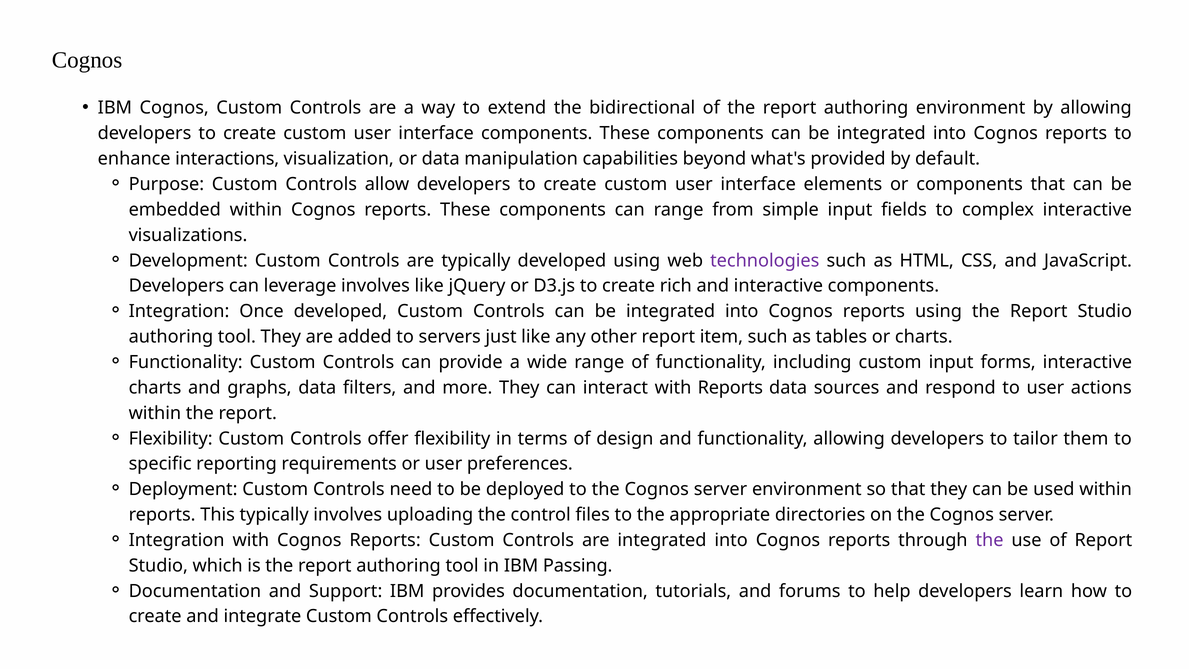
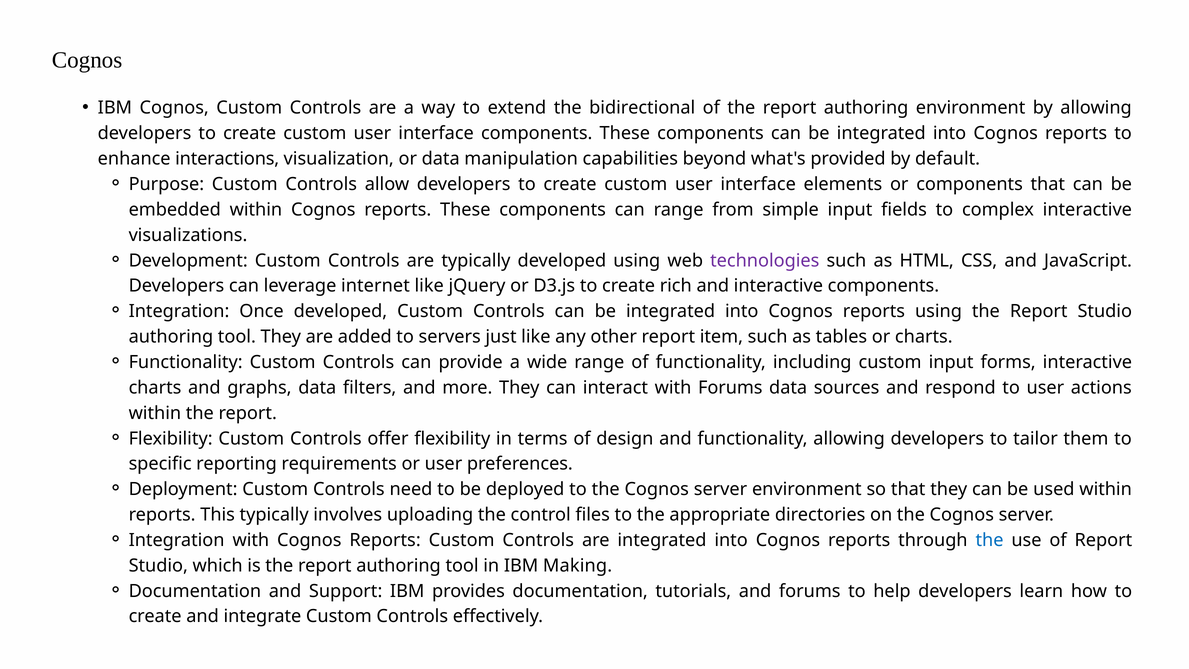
leverage involves: involves -> internet
with Reports: Reports -> Forums
the at (990, 540) colour: purple -> blue
Passing: Passing -> Making
